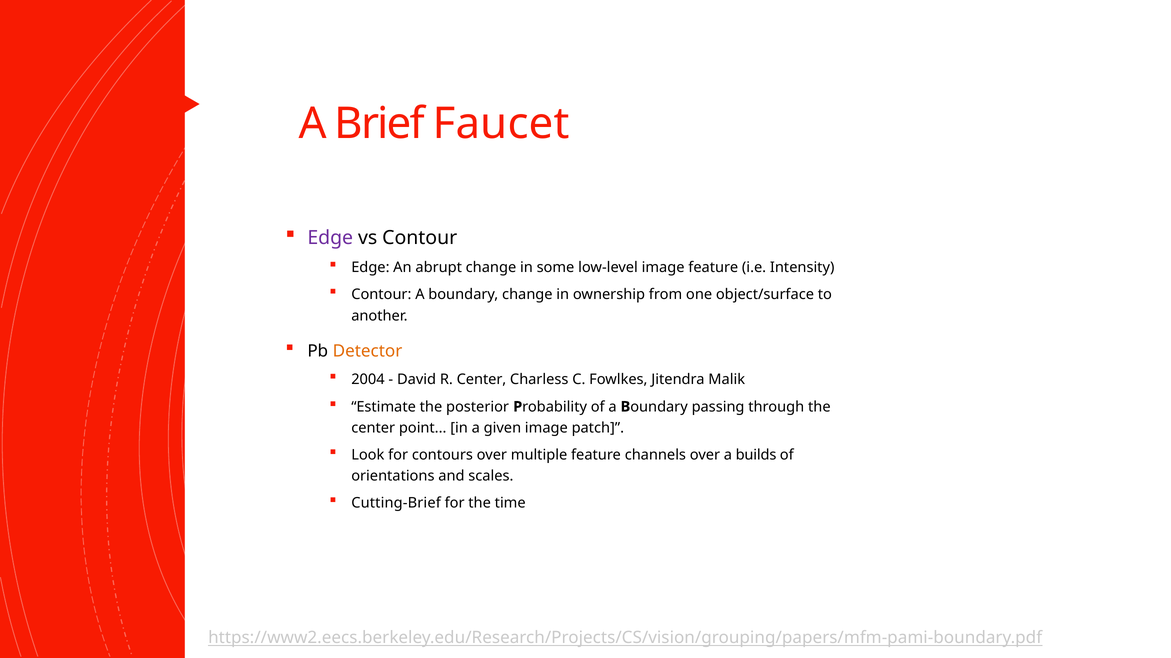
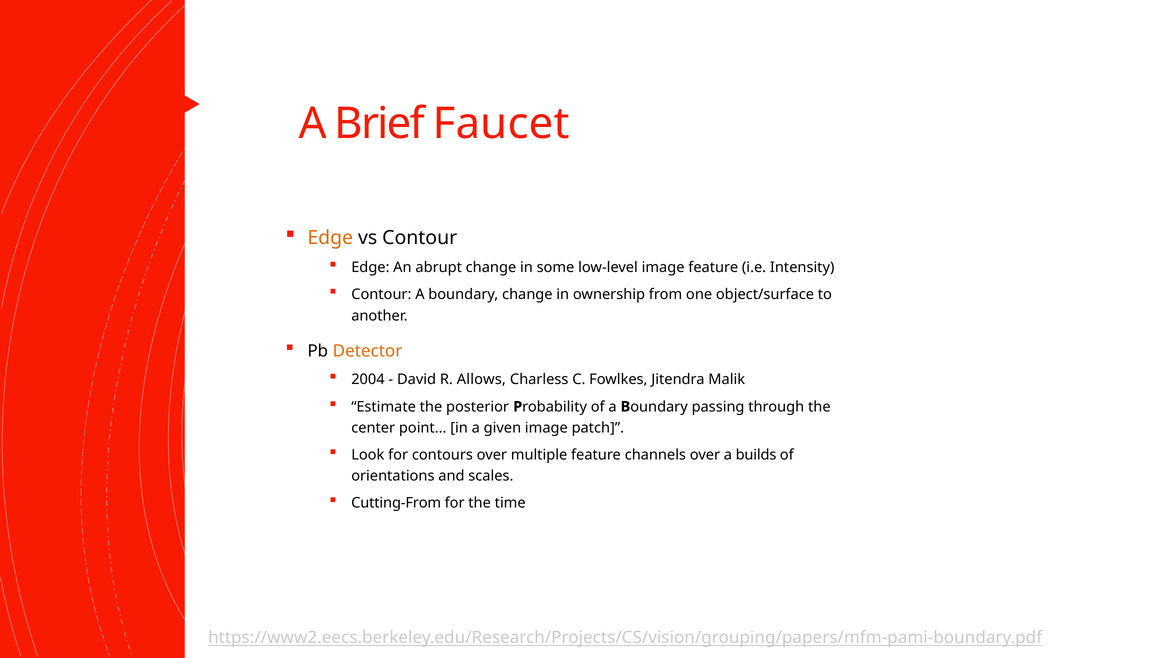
Edge at (330, 238) colour: purple -> orange
R Center: Center -> Allows
Cutting-Brief: Cutting-Brief -> Cutting-From
